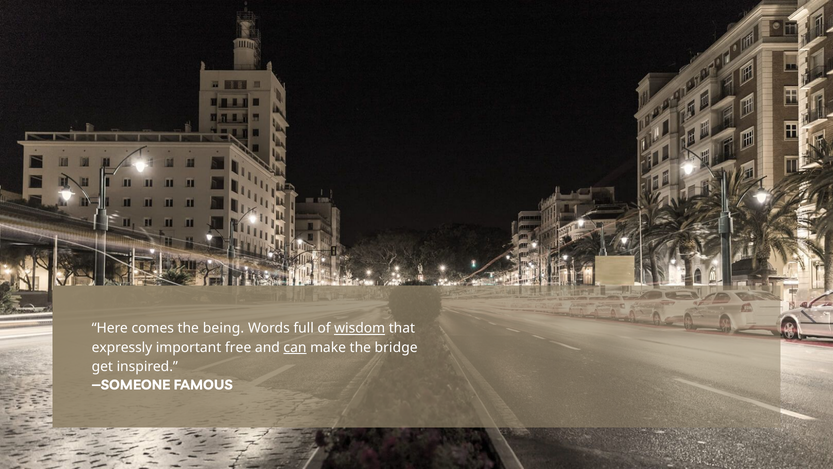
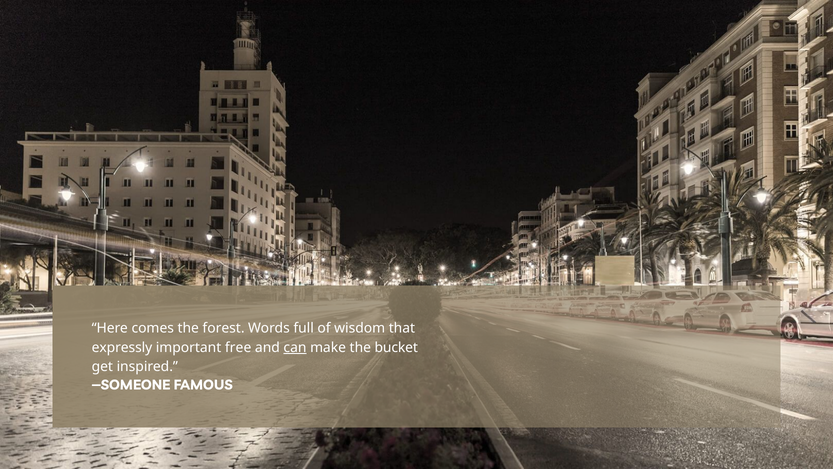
being: being -> forest
wisdom underline: present -> none
bridge: bridge -> bucket
